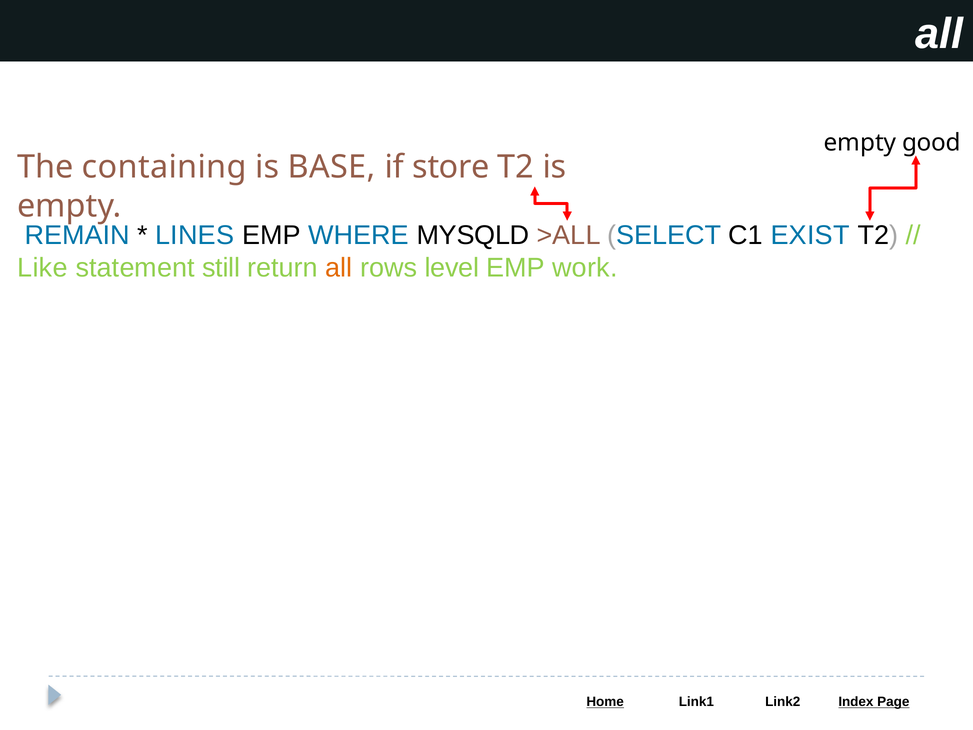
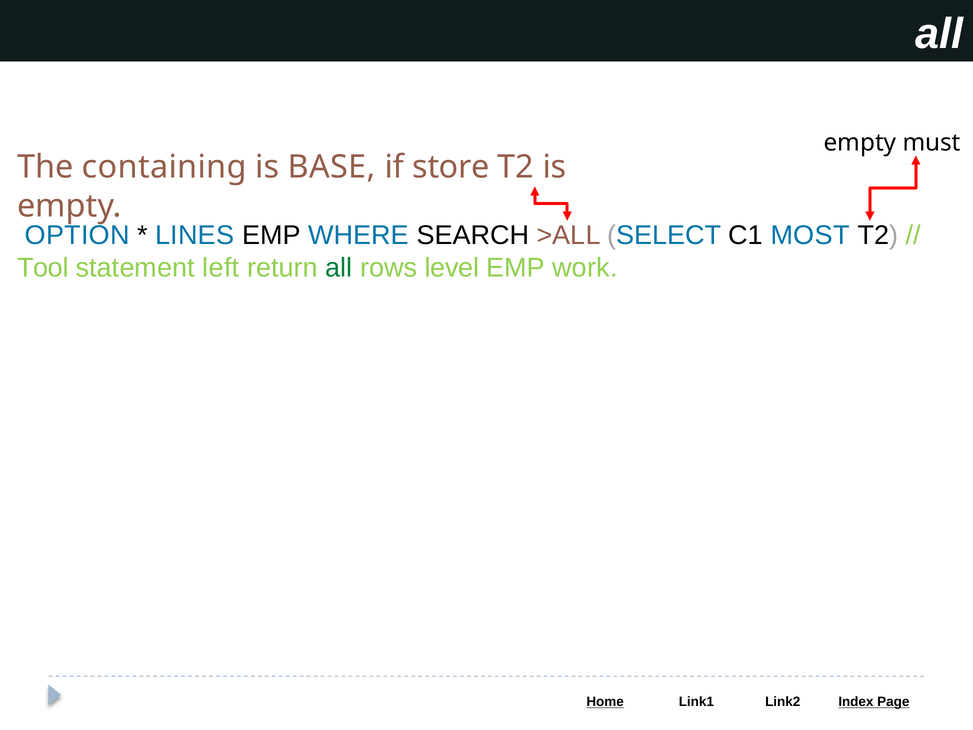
good: good -> must
REMAIN: REMAIN -> OPTION
MYSQLD: MYSQLD -> SEARCH
EXIST: EXIST -> MOST
Like: Like -> Tool
still: still -> left
all at (339, 268) colour: orange -> green
